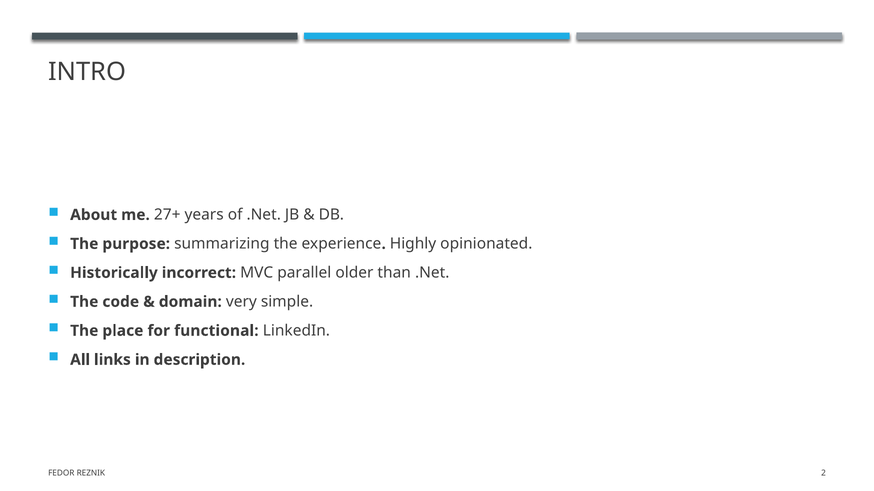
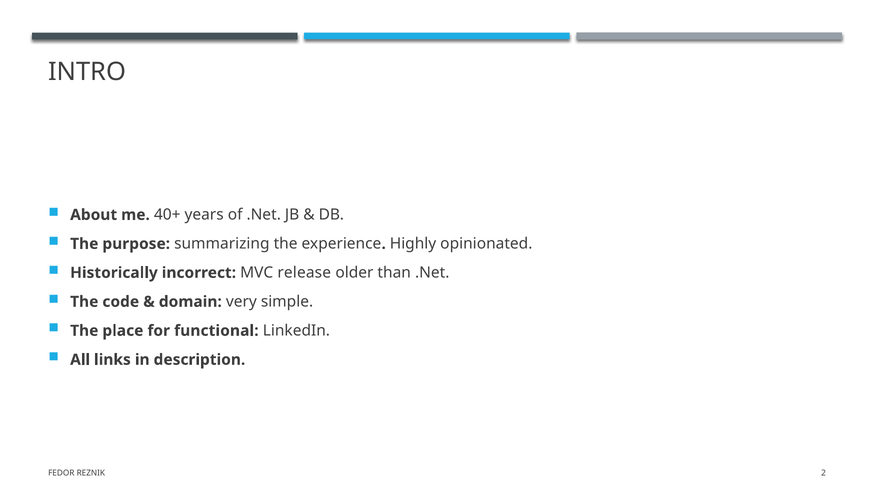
27+: 27+ -> 40+
parallel: parallel -> release
